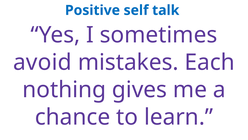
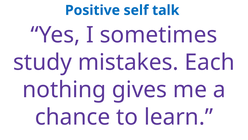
avoid: avoid -> study
